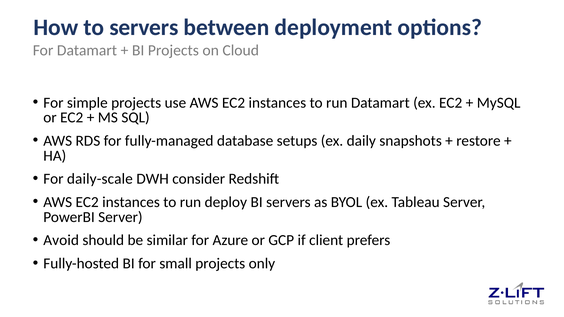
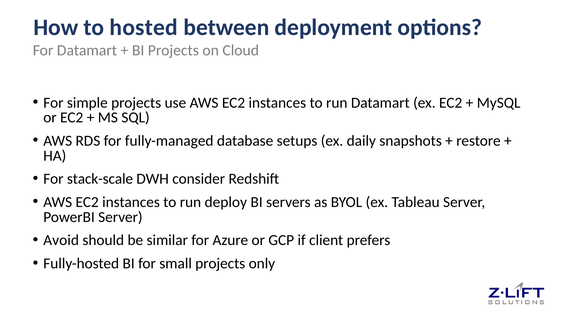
to servers: servers -> hosted
daily-scale: daily-scale -> stack-scale
